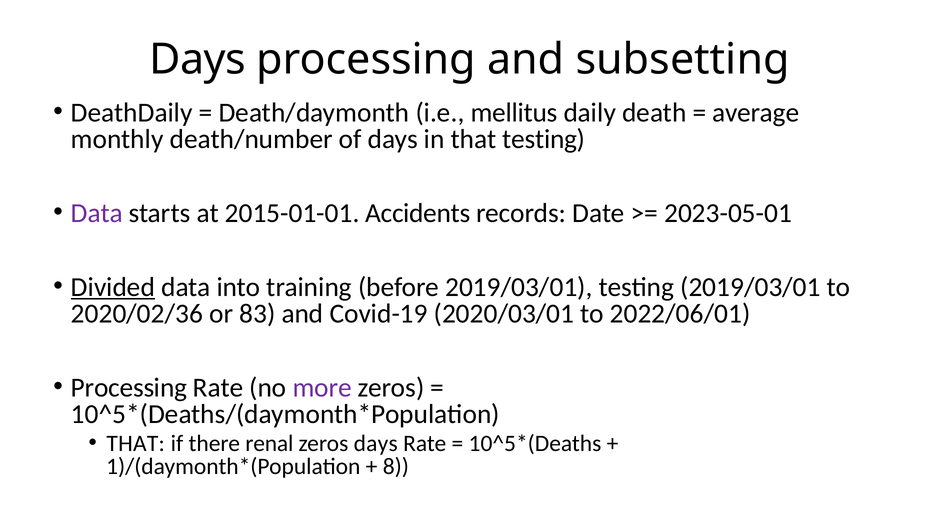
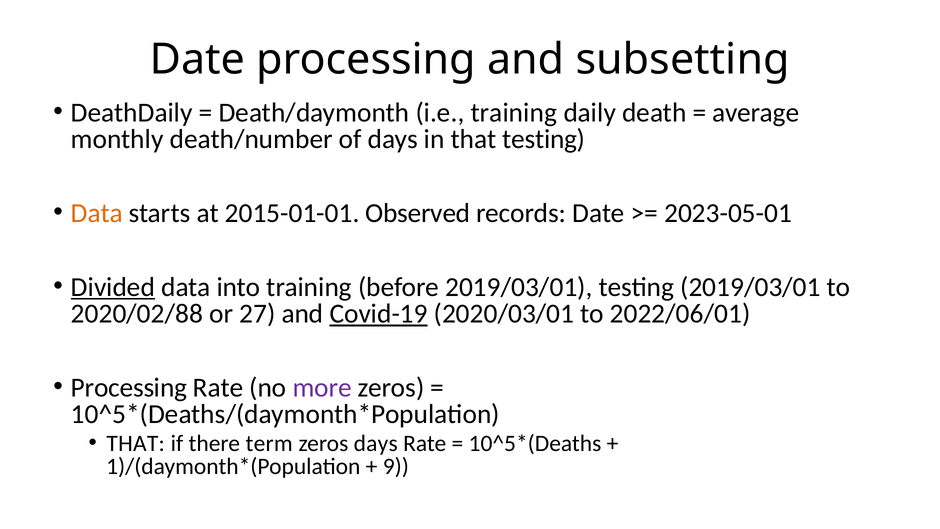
Days at (197, 60): Days -> Date
i.e mellitus: mellitus -> training
Data at (97, 213) colour: purple -> orange
Accidents: Accidents -> Observed
2020/02/36: 2020/02/36 -> 2020/02/88
83: 83 -> 27
Covid-19 underline: none -> present
renal: renal -> term
8: 8 -> 9
